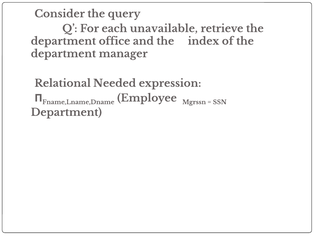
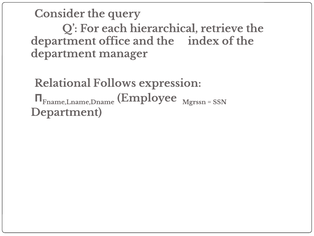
unavailable: unavailable -> hierarchical
Needed: Needed -> Follows
